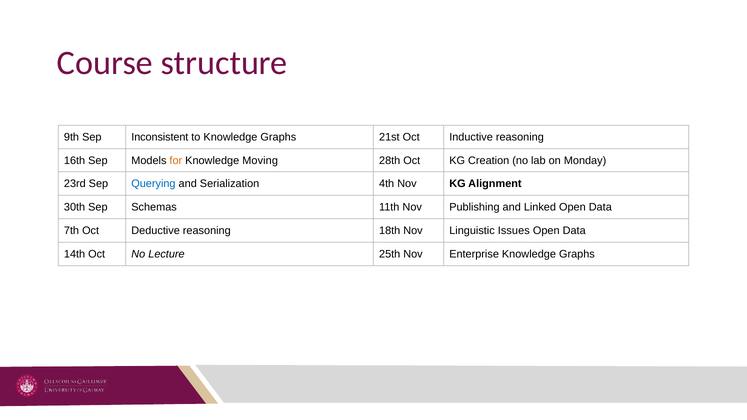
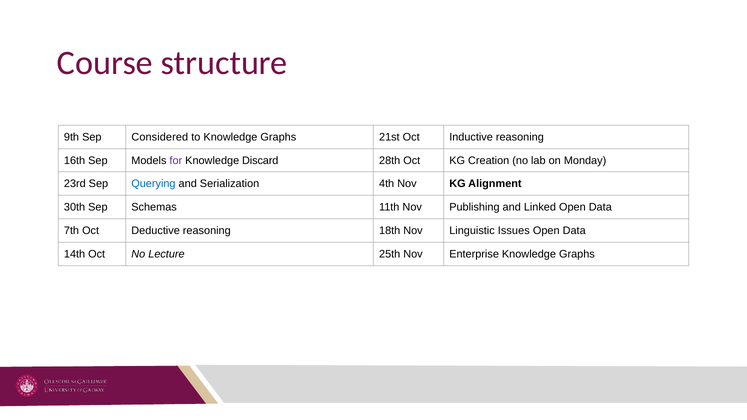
Inconsistent: Inconsistent -> Considered
for colour: orange -> purple
Moving: Moving -> Discard
